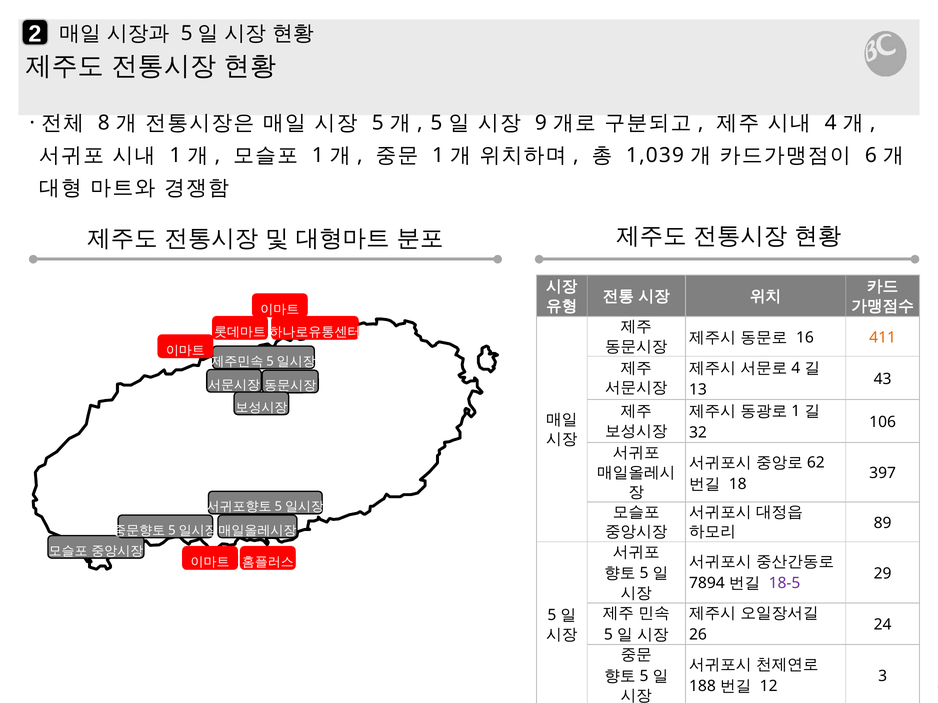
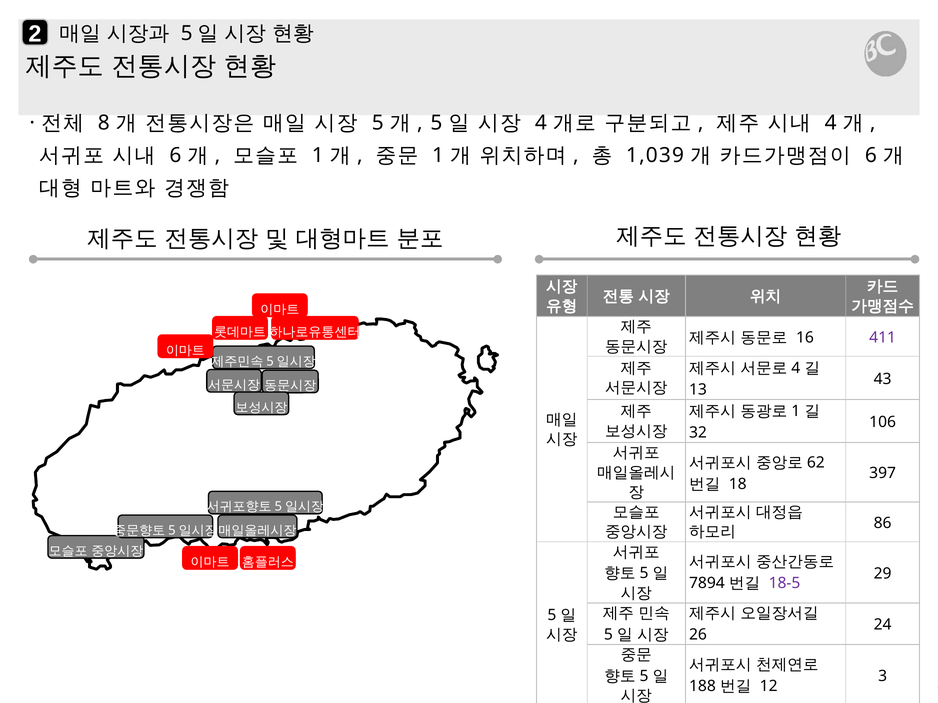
9 at (541, 123): 9 -> 4
1 at (175, 156): 1 -> 6
411 colour: orange -> purple
89: 89 -> 86
